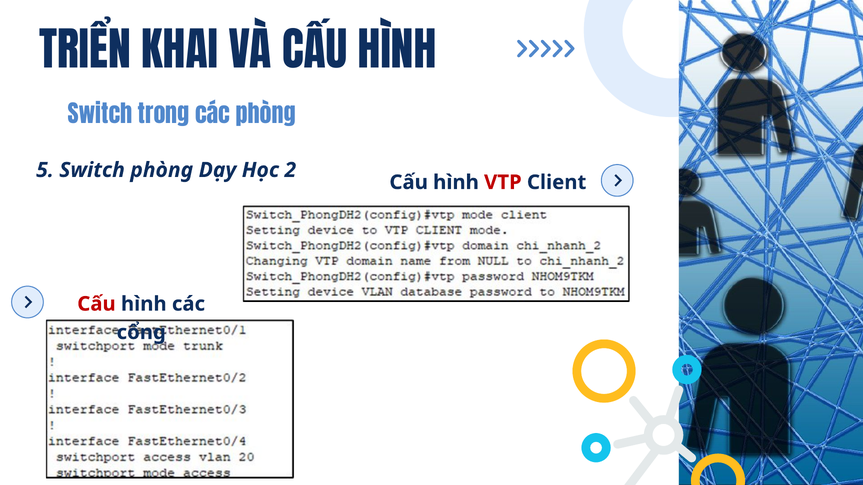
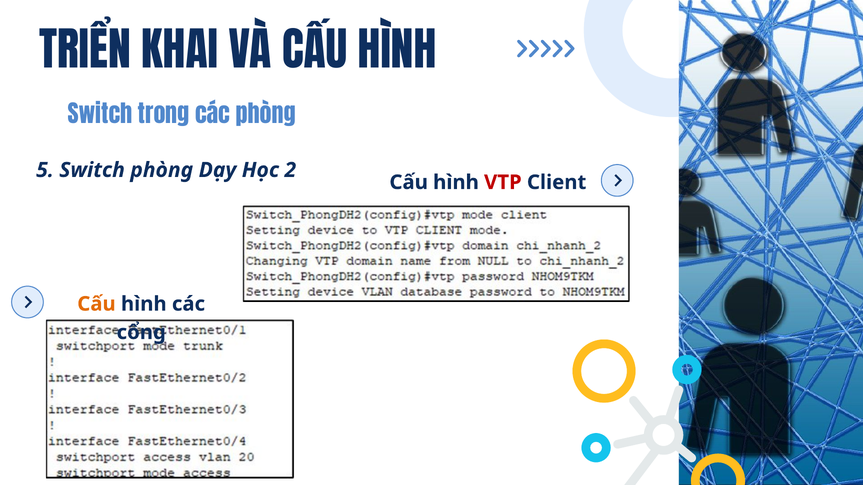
Cấu at (96, 304) colour: red -> orange
